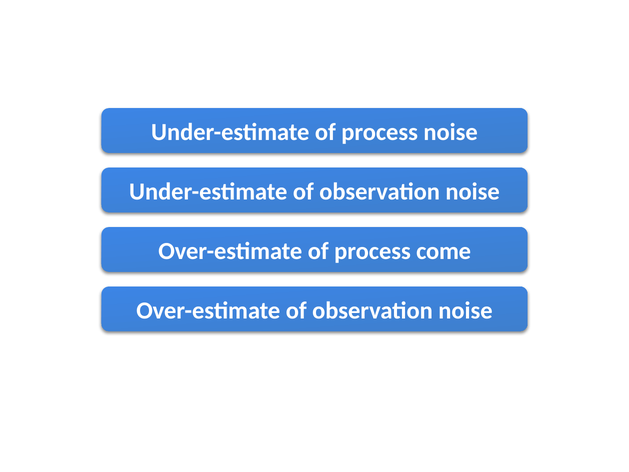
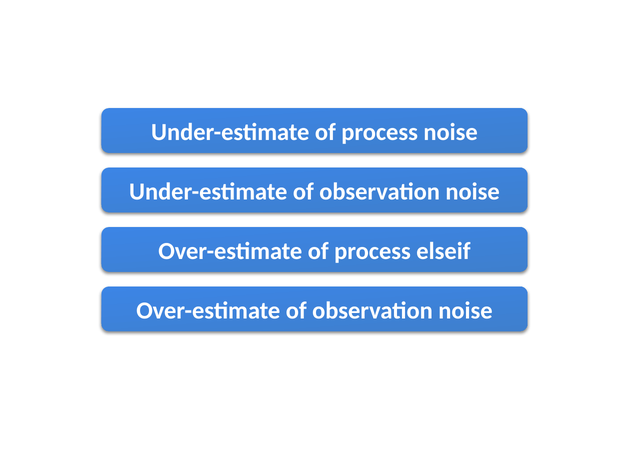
come: come -> elseif
